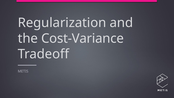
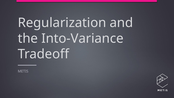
Cost-Variance: Cost-Variance -> Into-Variance
